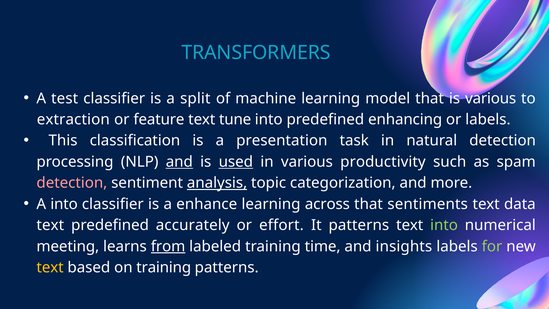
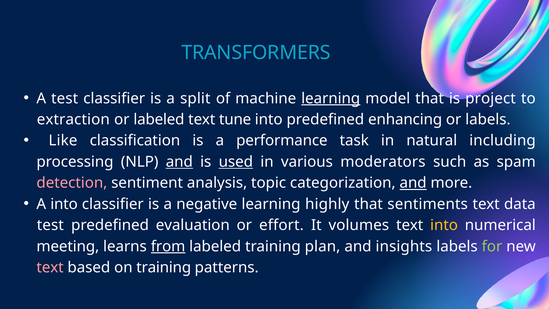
learning at (331, 98) underline: none -> present
is various: various -> project
or feature: feature -> labeled
This: This -> Like
presentation: presentation -> performance
natural detection: detection -> including
productivity: productivity -> moderators
analysis underline: present -> none
and at (413, 183) underline: none -> present
enhance: enhance -> negative
across: across -> highly
text at (50, 225): text -> test
accurately: accurately -> evaluation
It patterns: patterns -> volumes
into at (444, 225) colour: light green -> yellow
time: time -> plan
text at (50, 267) colour: yellow -> pink
